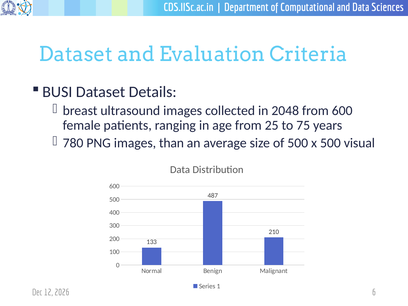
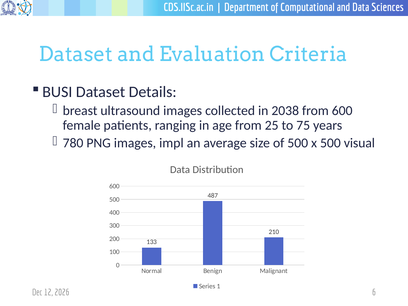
2048: 2048 -> 2038
than: than -> impl
